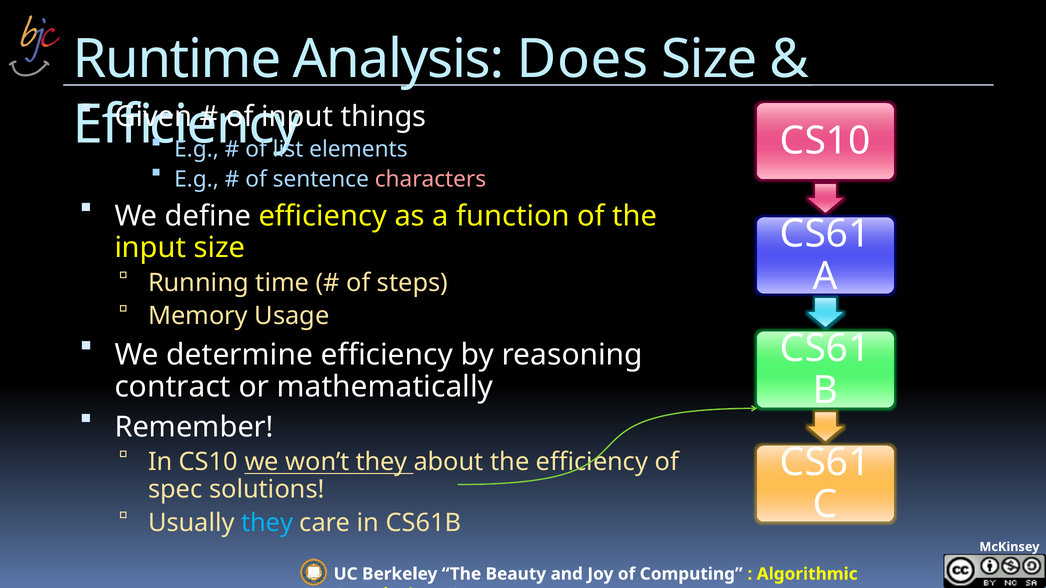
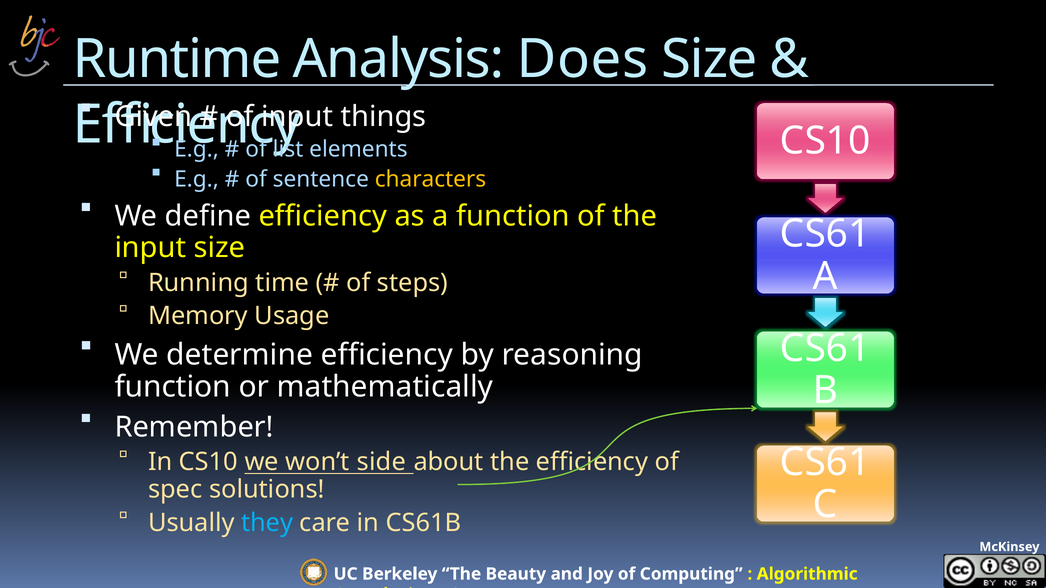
characters colour: pink -> yellow
contract at (173, 387): contract -> function
won’t they: they -> side
